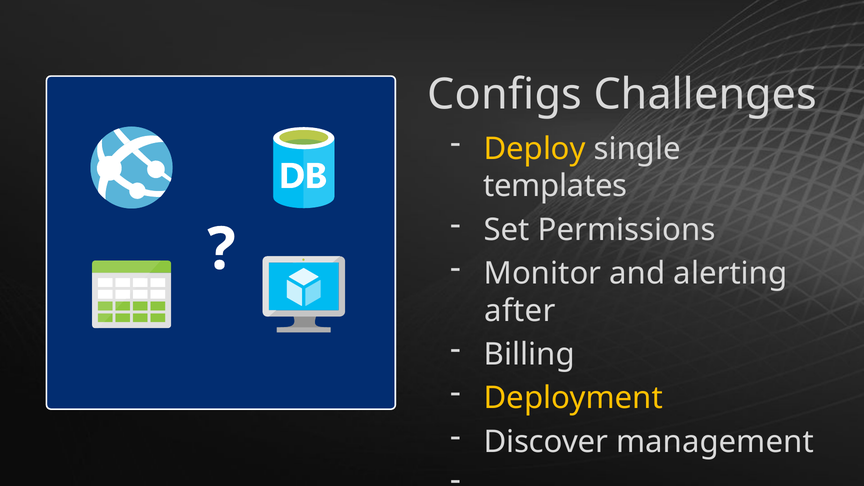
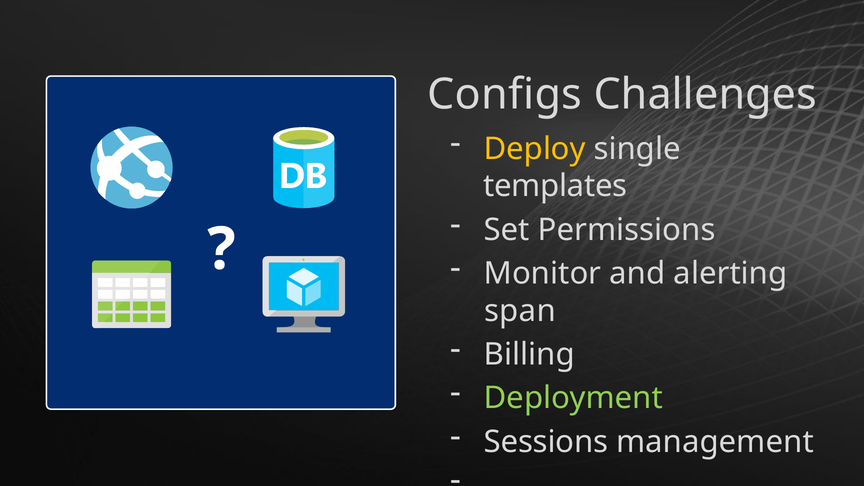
after: after -> span
Deployment colour: yellow -> light green
Discover: Discover -> Sessions
